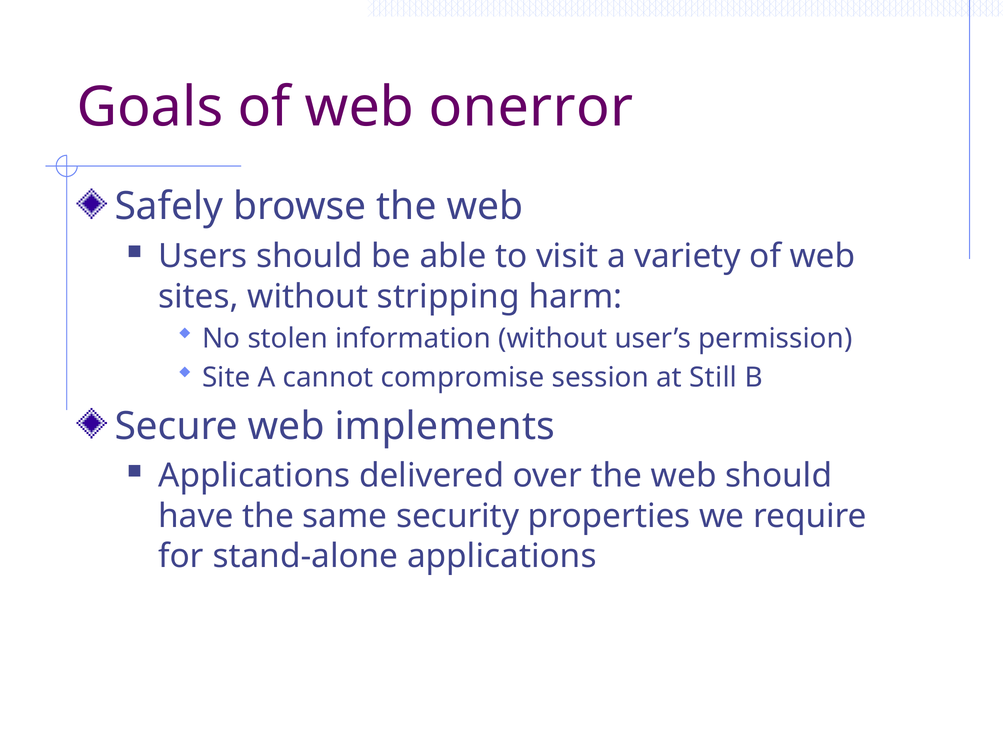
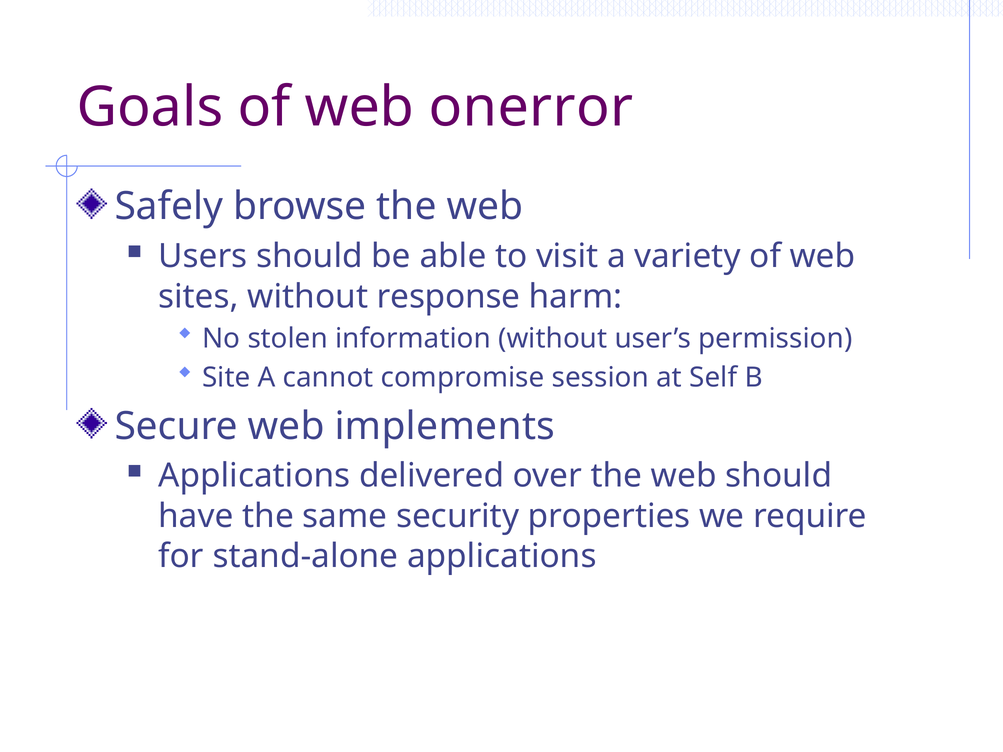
stripping: stripping -> response
Still: Still -> Self
